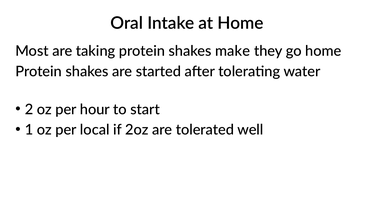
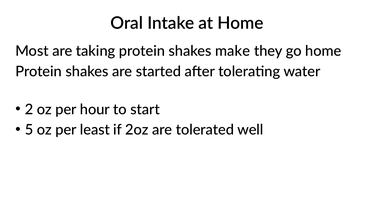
1: 1 -> 5
local: local -> least
